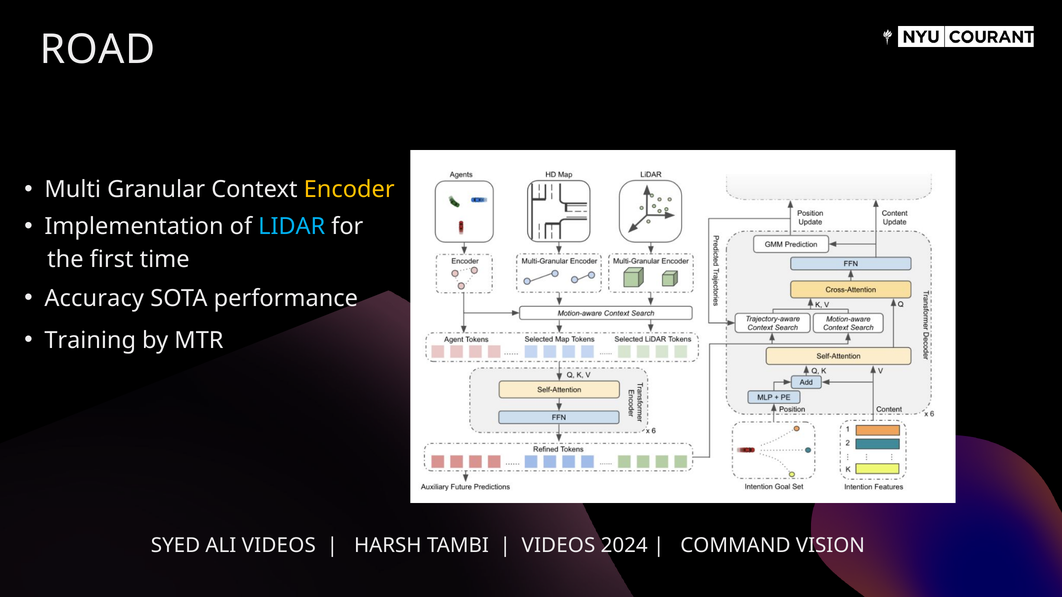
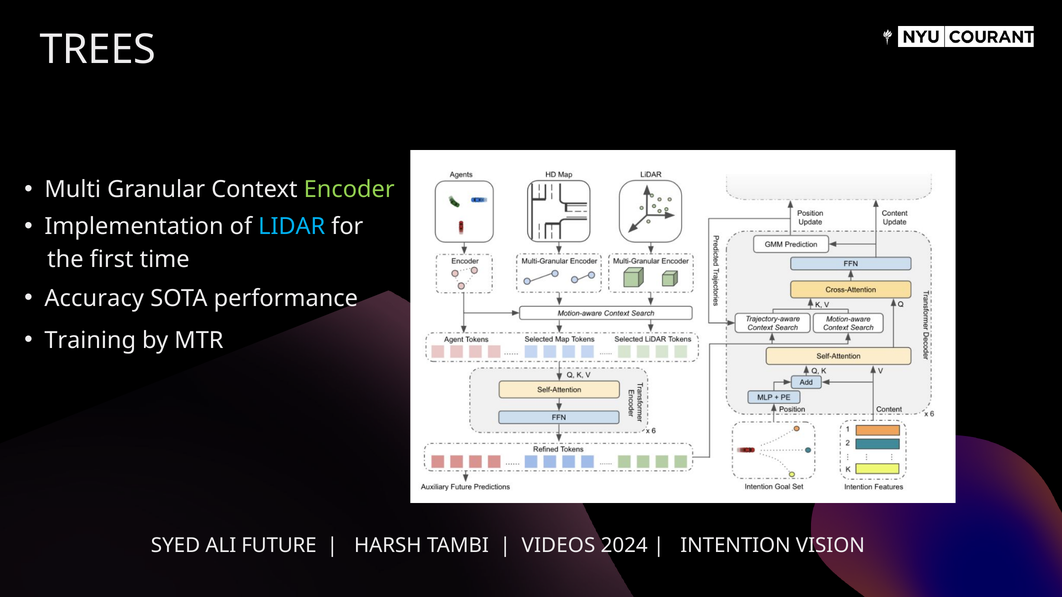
ROAD: ROAD -> TREES
Encoder colour: yellow -> light green
ALI VIDEOS: VIDEOS -> FUTURE
COMMAND: COMMAND -> INTENTION
